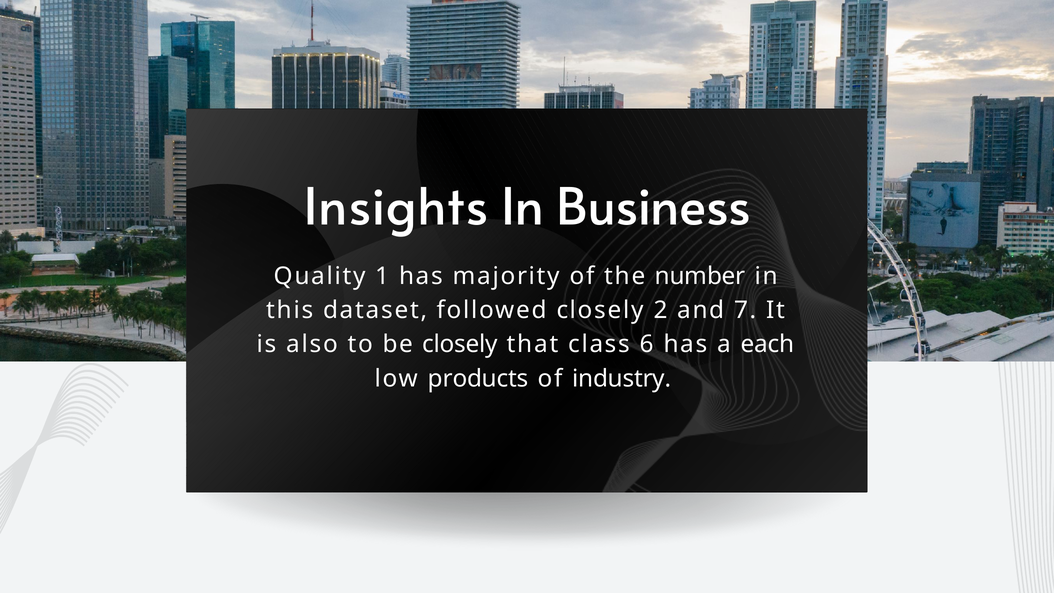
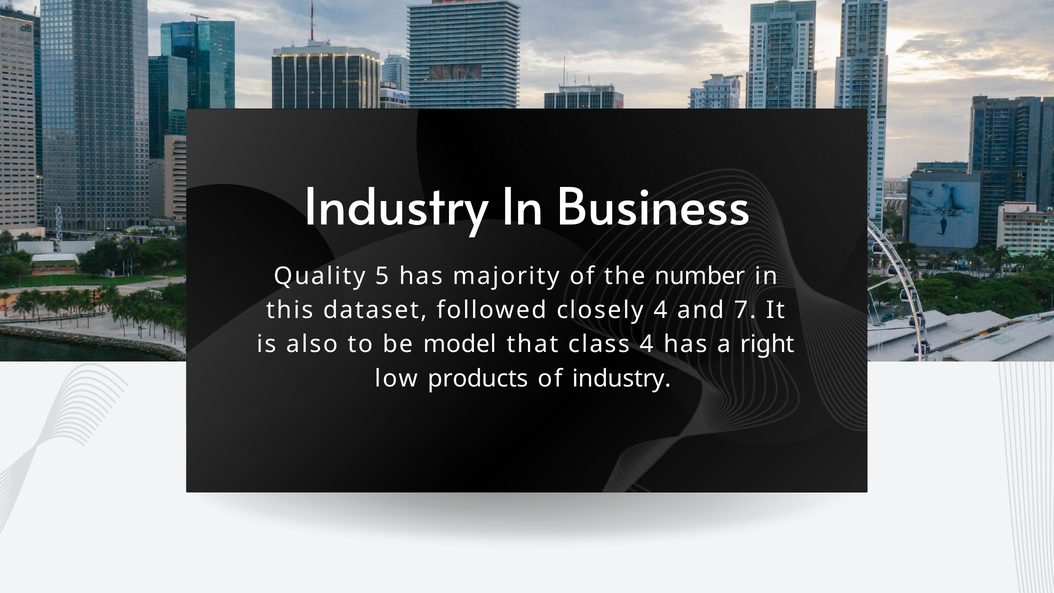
Insights at (396, 208): Insights -> Industry
1: 1 -> 5
closely 2: 2 -> 4
be closely: closely -> model
class 6: 6 -> 4
each: each -> right
